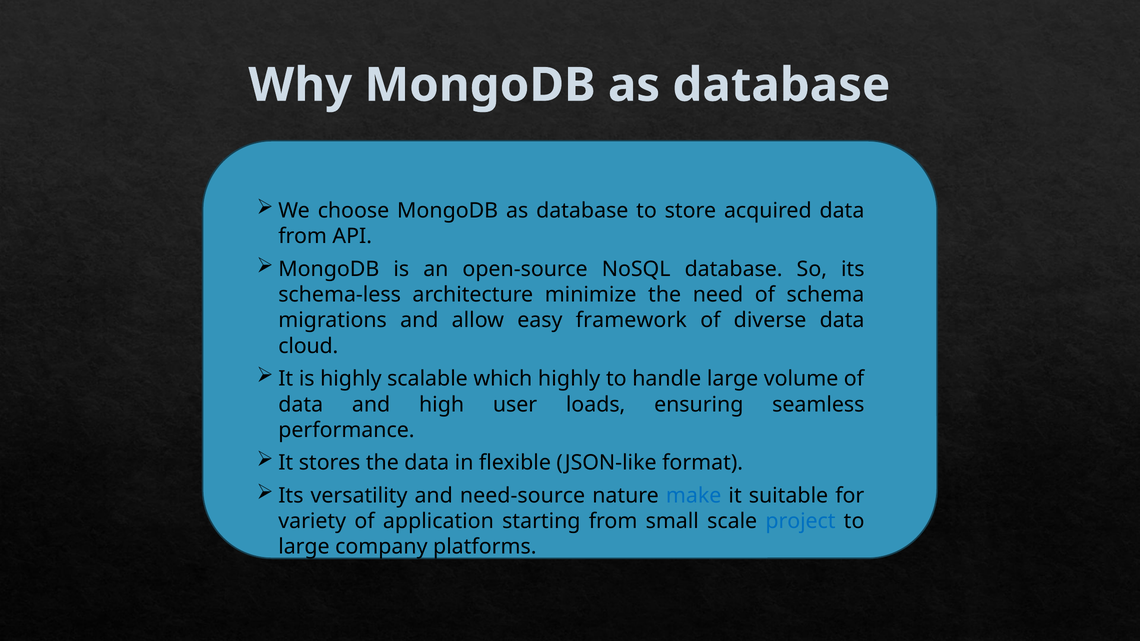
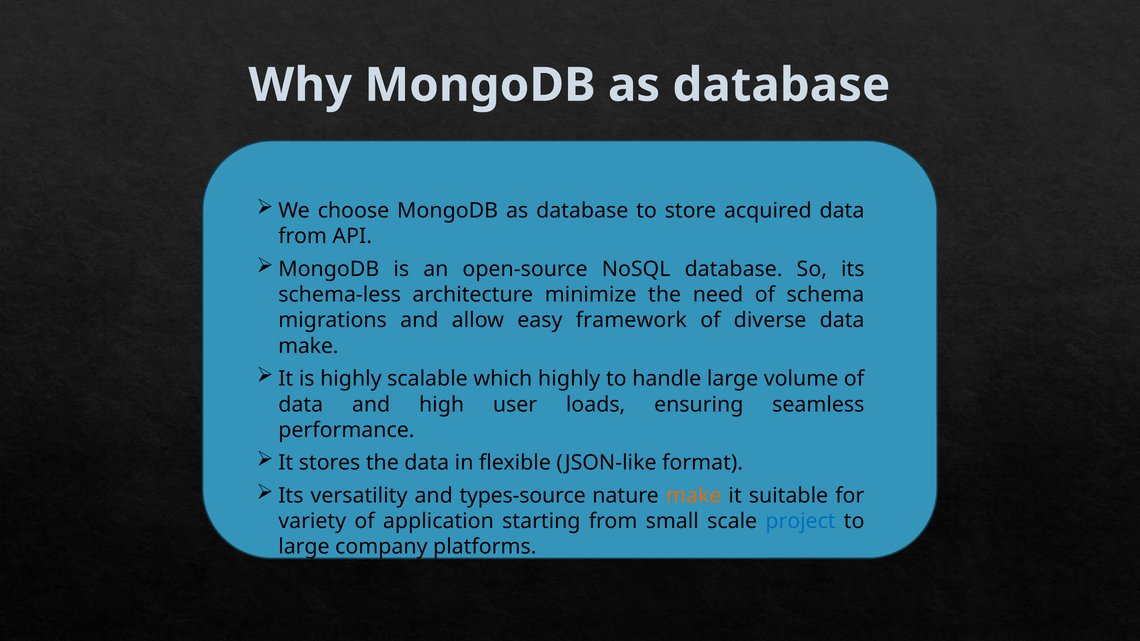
cloud at (308, 346): cloud -> make
need-source: need-source -> types-source
make at (694, 496) colour: blue -> orange
